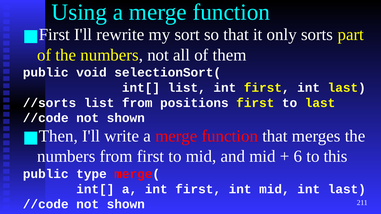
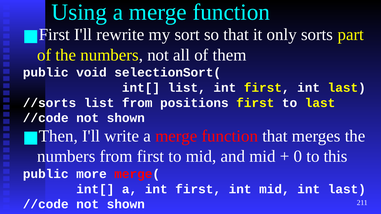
6: 6 -> 0
type: type -> more
